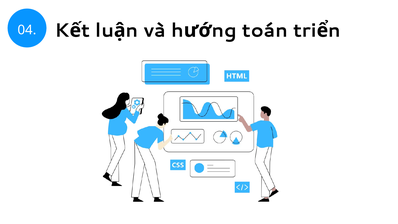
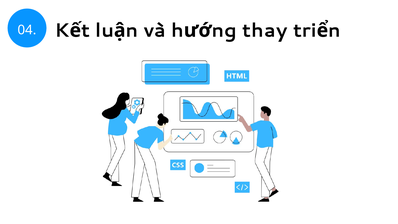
toán: toán -> thay
